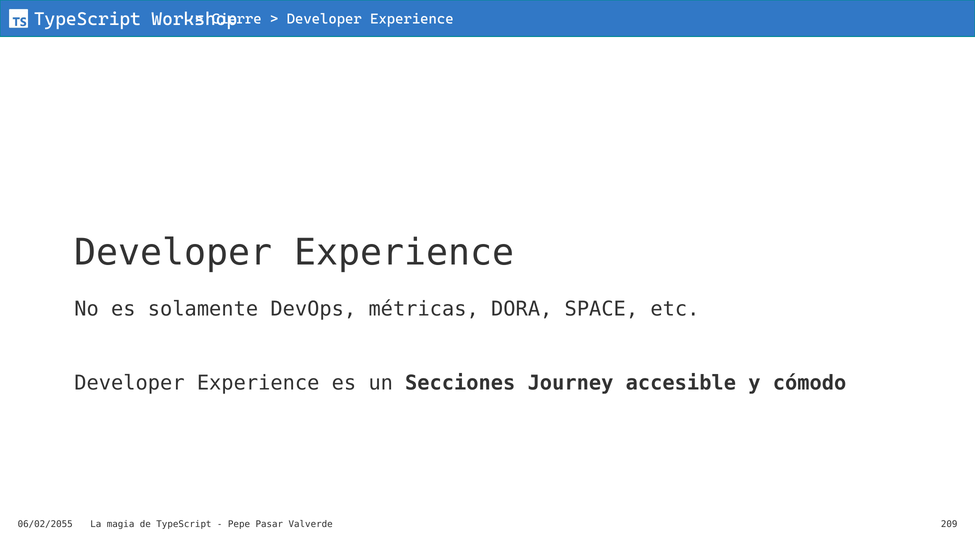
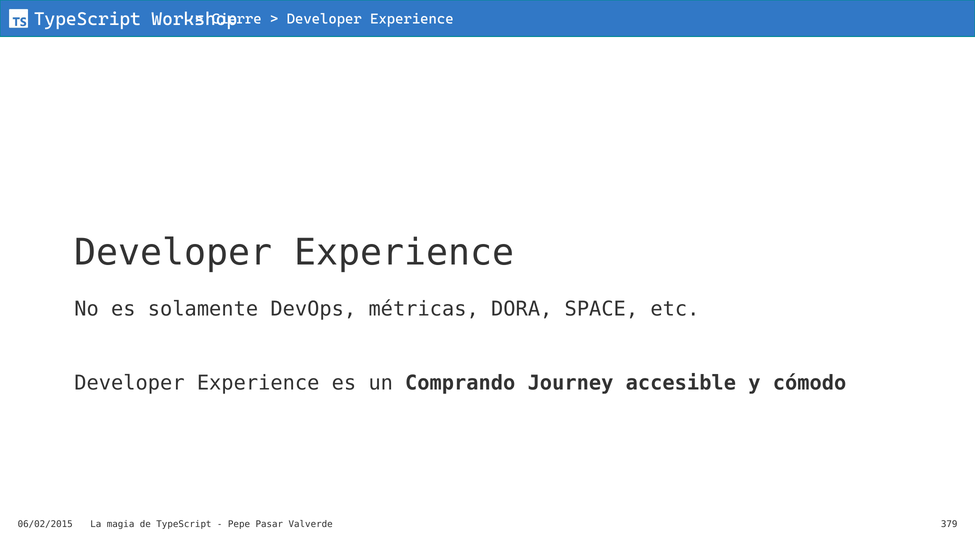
Secciones: Secciones -> Comprando
06/02/2055: 06/02/2055 -> 06/02/2015
209: 209 -> 379
